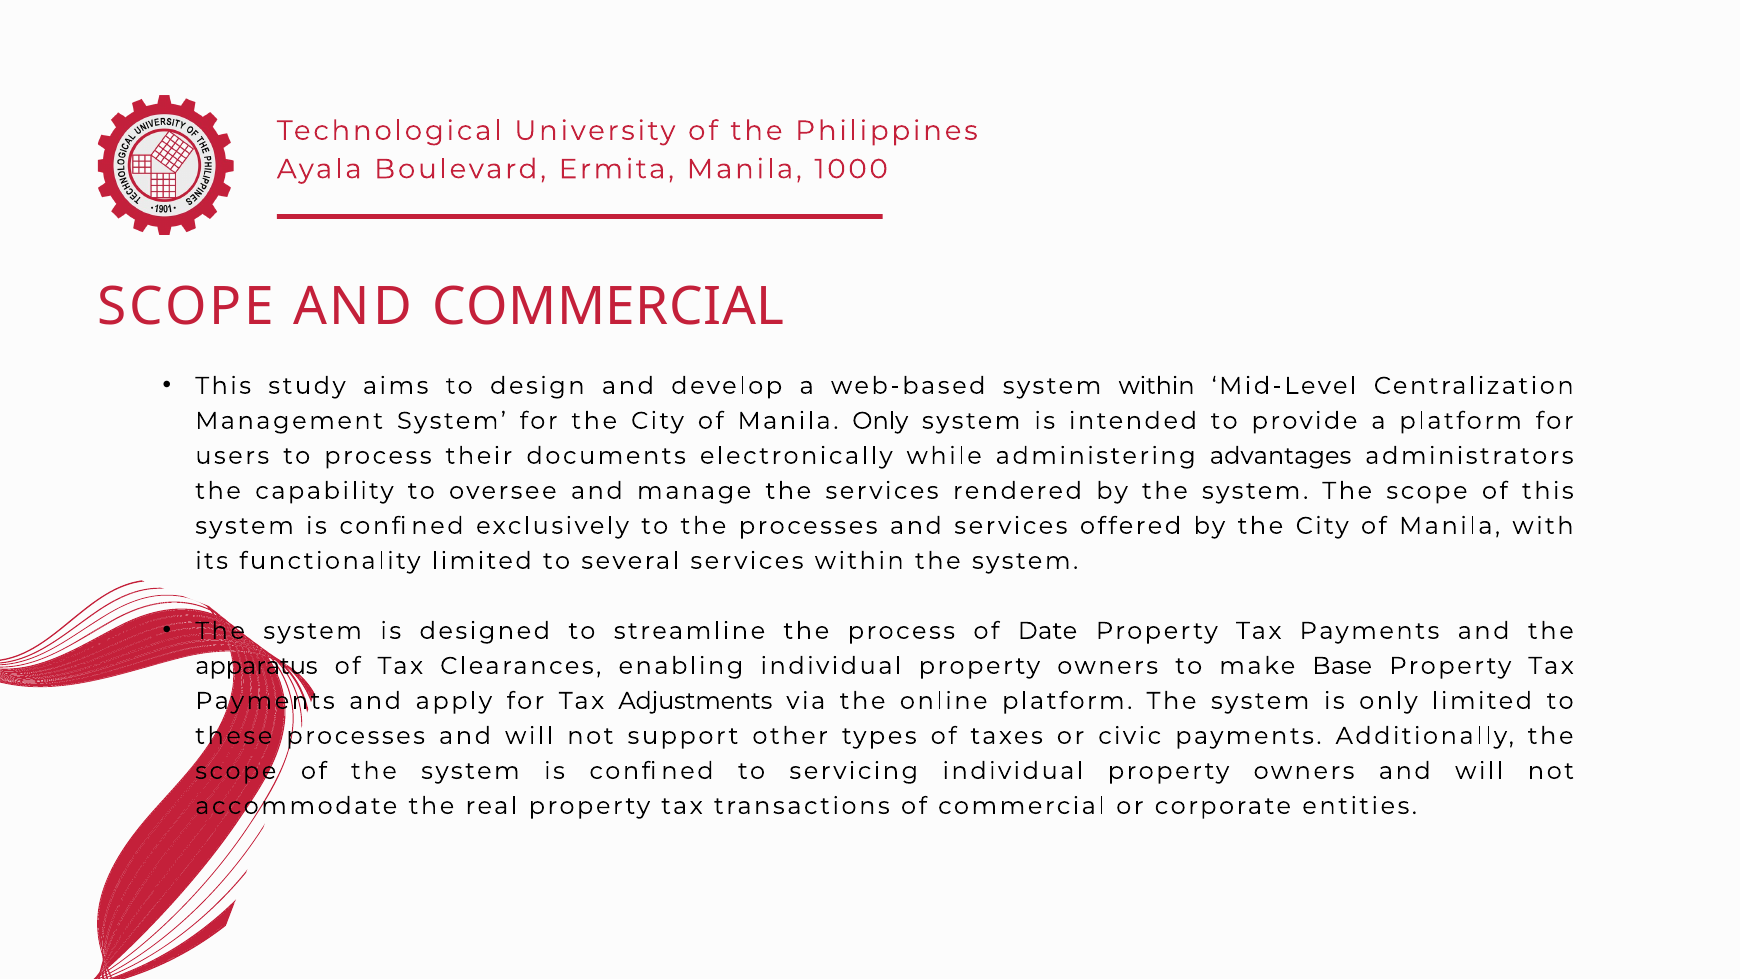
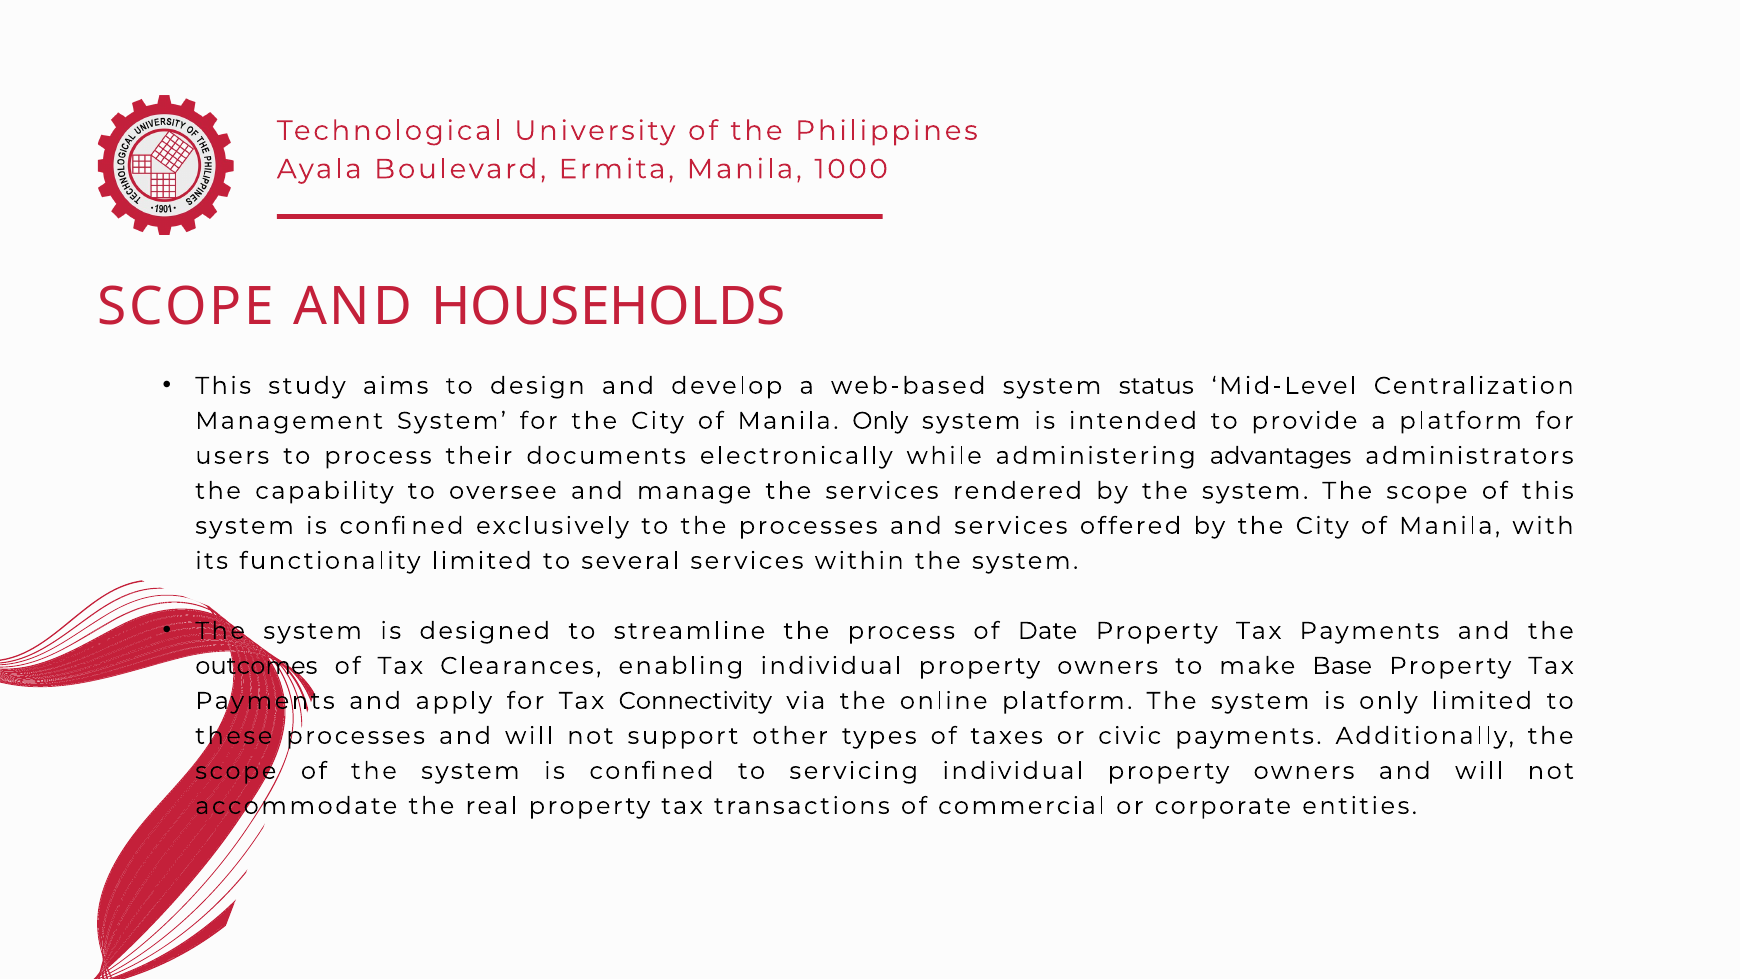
AND COMMERCIAL: COMMERCIAL -> HOUSEHOLDS
system within: within -> status
apparatus: apparatus -> outcomes
Adjustments: Adjustments -> Connectivity
